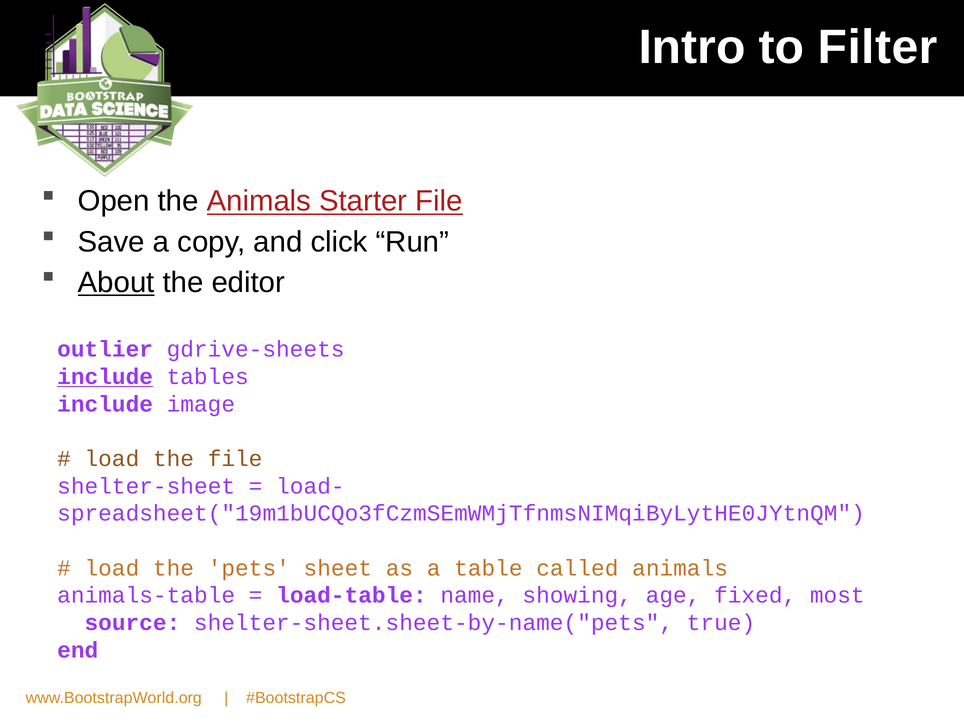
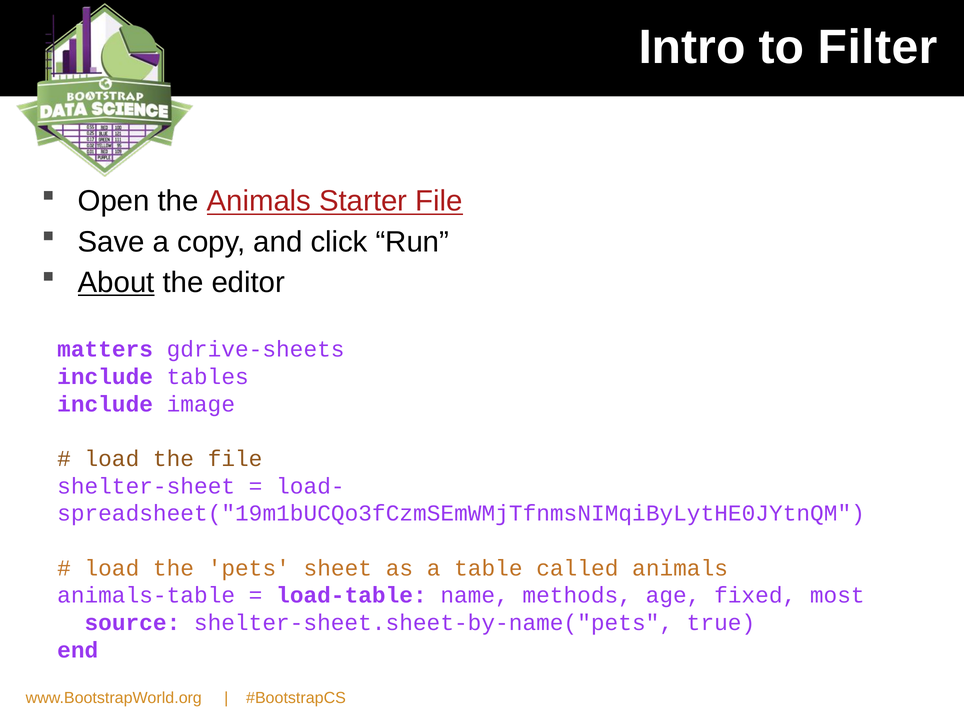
outlier: outlier -> matters
include at (105, 377) underline: present -> none
showing: showing -> methods
